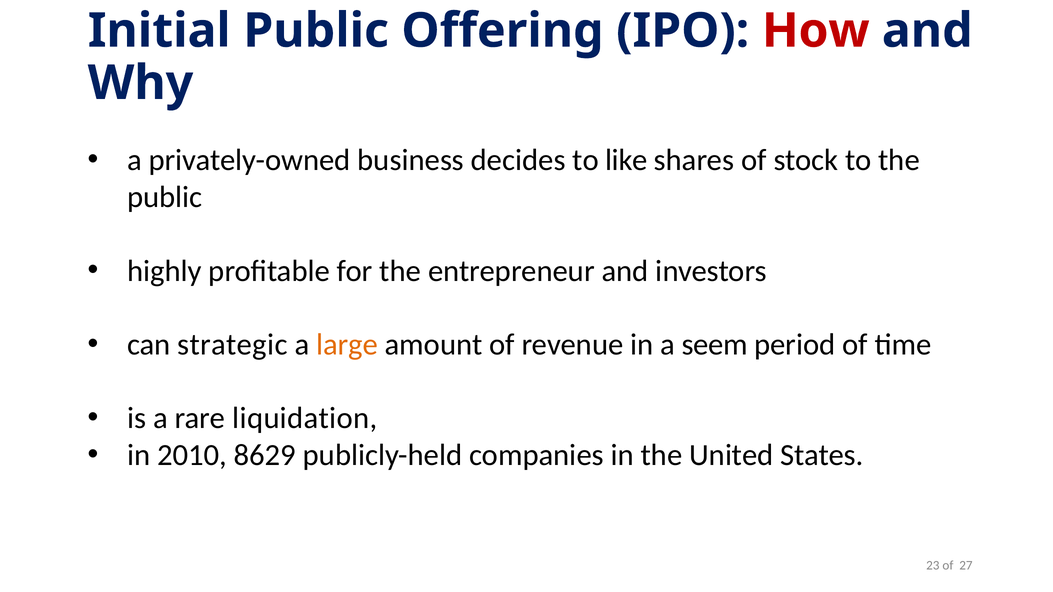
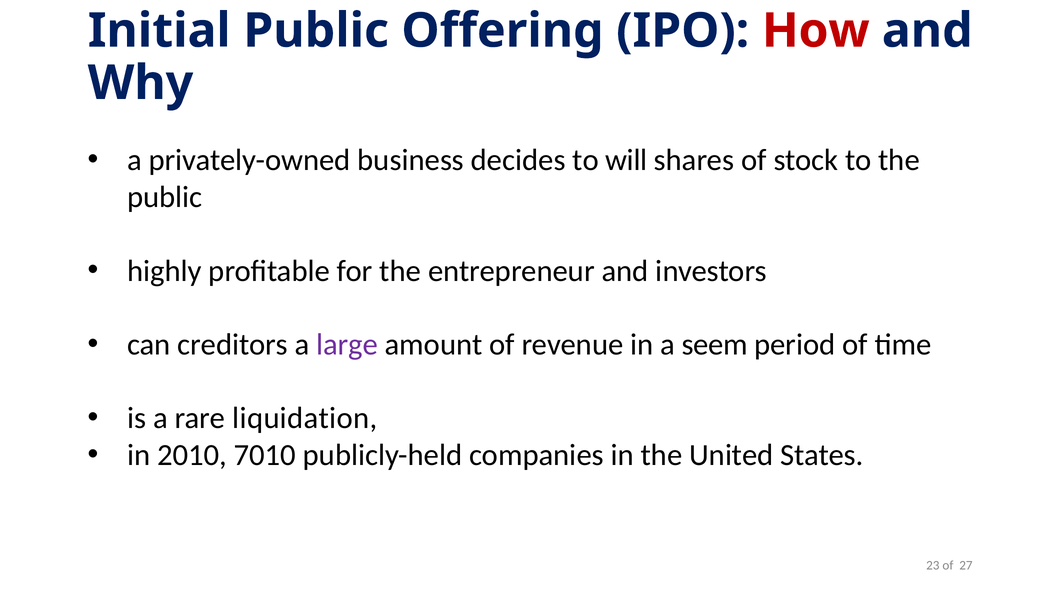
like: like -> will
strategic: strategic -> creditors
large colour: orange -> purple
8629: 8629 -> 7010
